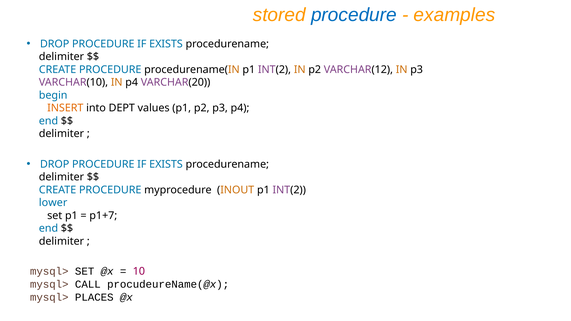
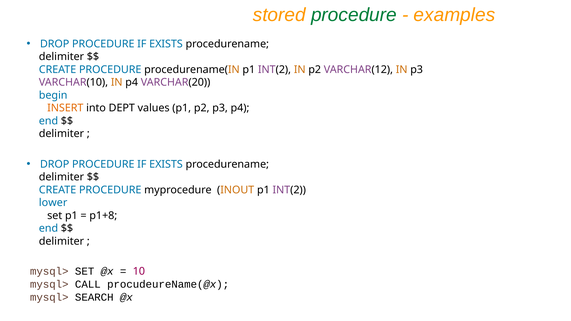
procedure at (354, 15) colour: blue -> green
p1+7: p1+7 -> p1+8
PLACES: PLACES -> SEARCH
